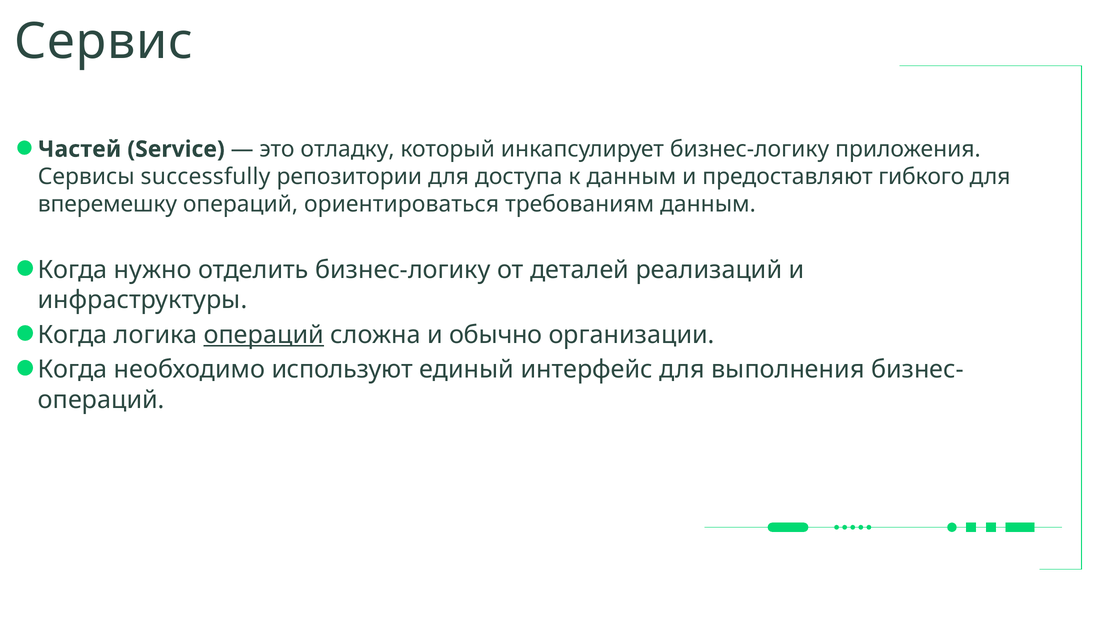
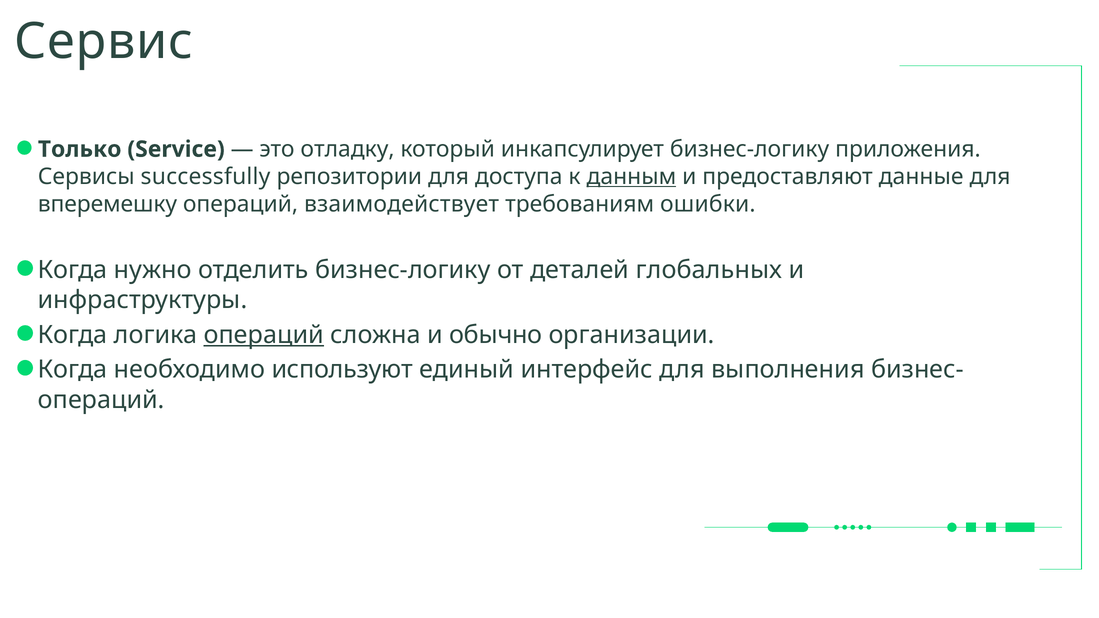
Частей: Частей -> Только
данным at (631, 177) underline: none -> present
гибкого: гибкого -> данные
ориентироваться: ориентироваться -> взаимодействует
требованиям данным: данным -> ошибки
реализаций: реализаций -> глобальных
